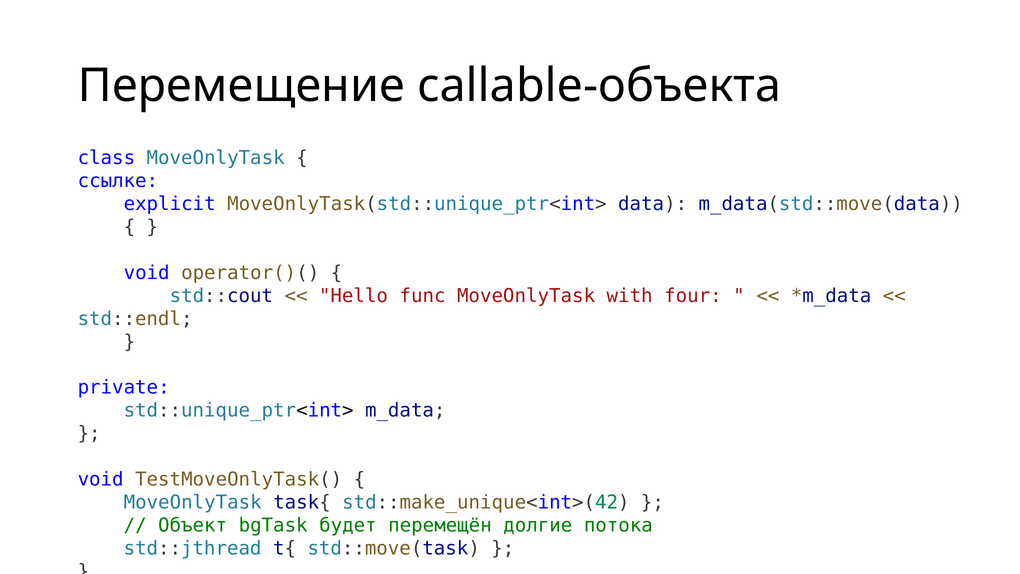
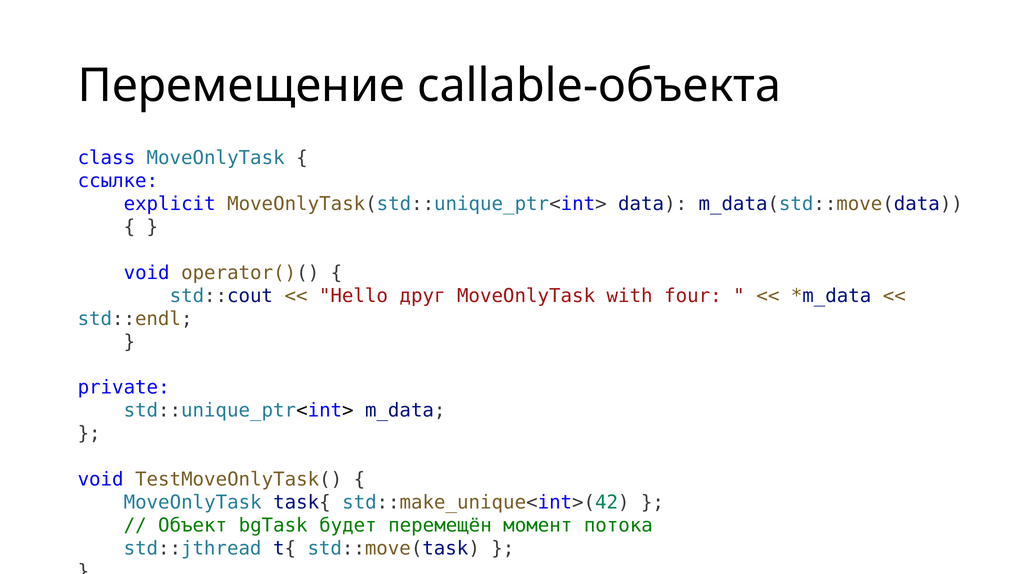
func: func -> друг
долгие: долгие -> момент
